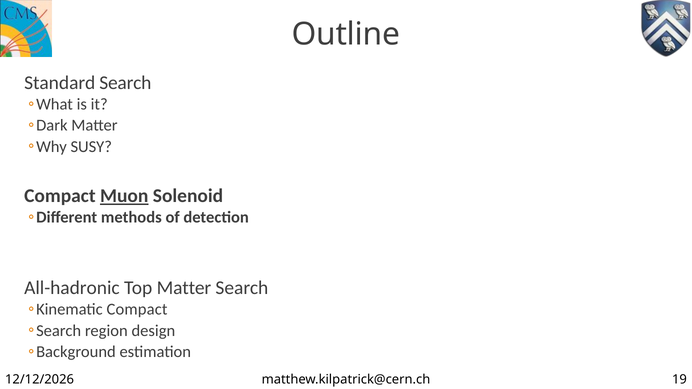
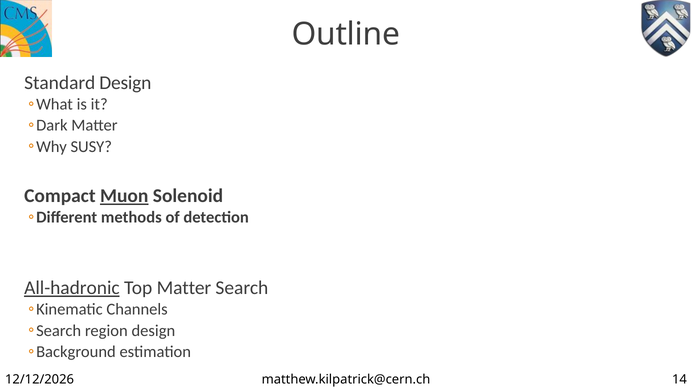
Standard Search: Search -> Design
All-hadronic underline: none -> present
Compact at (137, 310): Compact -> Channels
19: 19 -> 14
